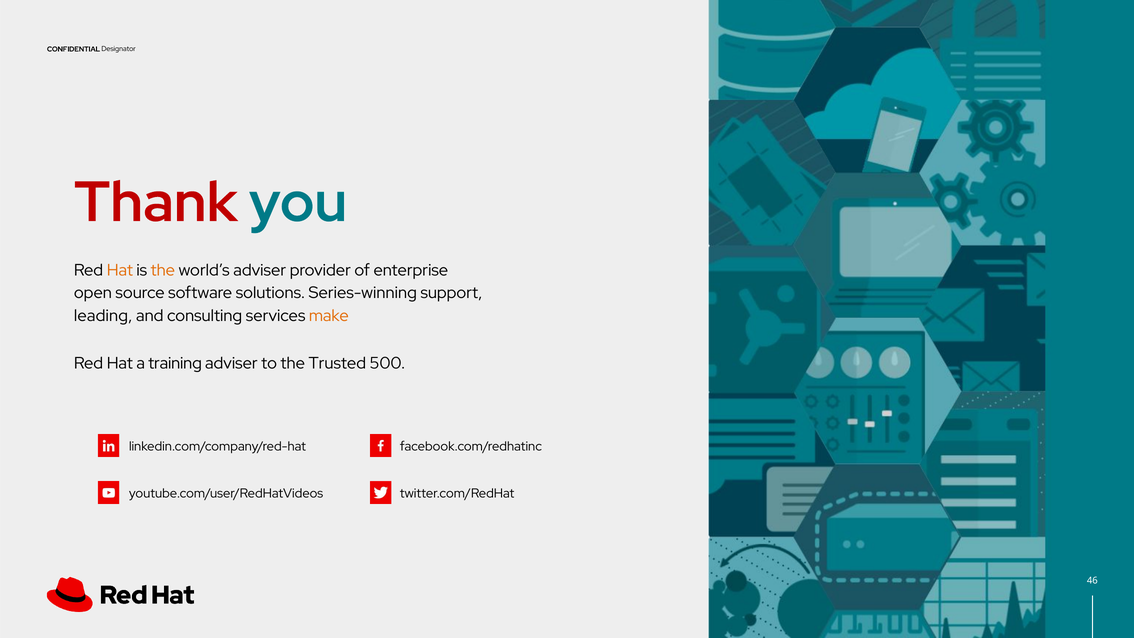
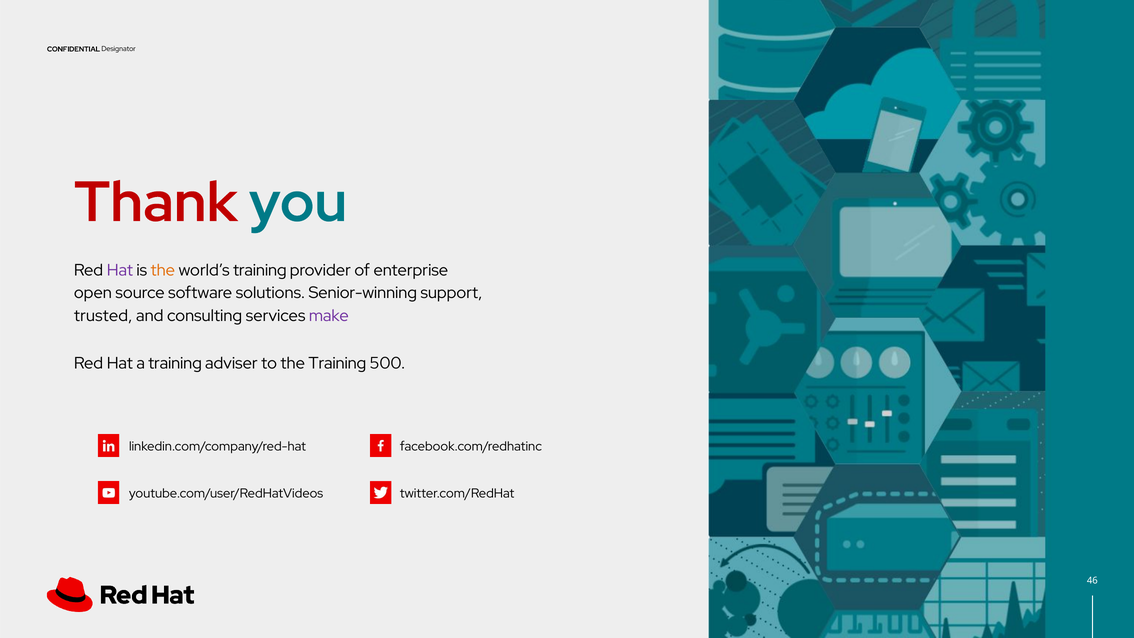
Hat at (120, 270) colour: orange -> purple
world’s adviser: adviser -> training
Series-winning: Series-winning -> Senior-winning
leading: leading -> trusted
make colour: orange -> purple
the Trusted: Trusted -> Training
